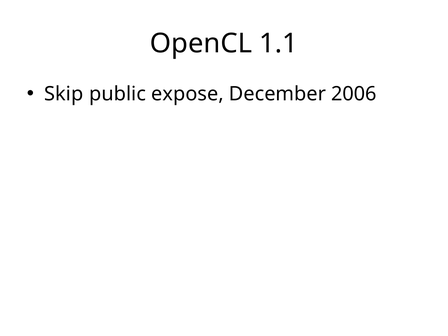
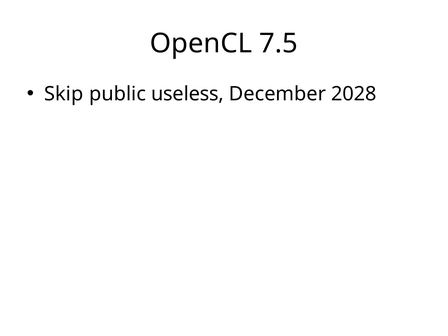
1.1: 1.1 -> 7.5
expose: expose -> useless
2006: 2006 -> 2028
